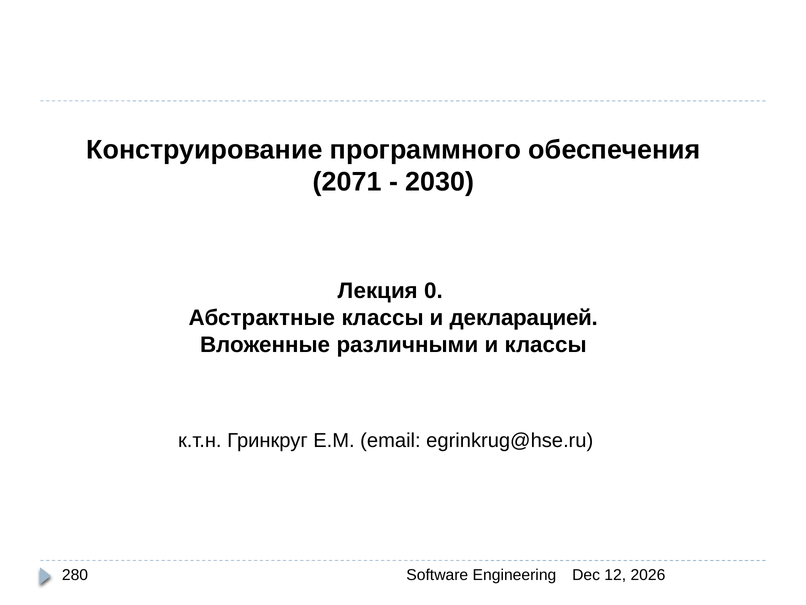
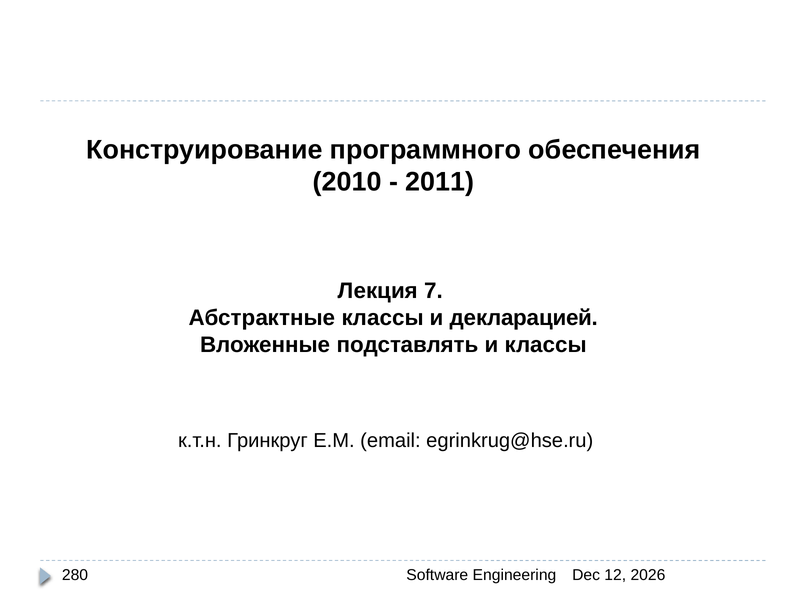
2071: 2071 -> 2010
2030: 2030 -> 2011
0: 0 -> 7
различными: различными -> подставлять
